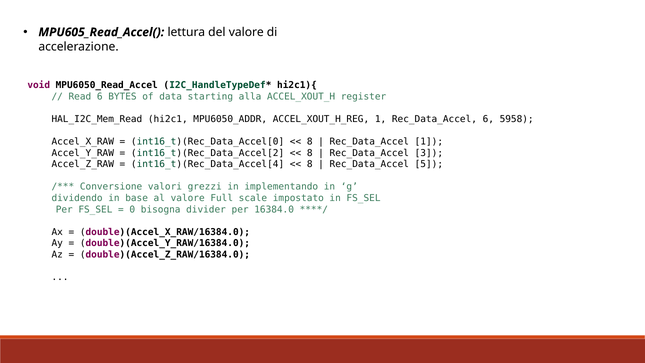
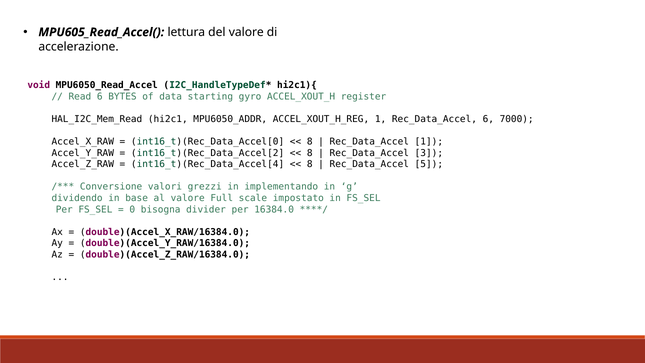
alla: alla -> gyro
5958: 5958 -> 7000
